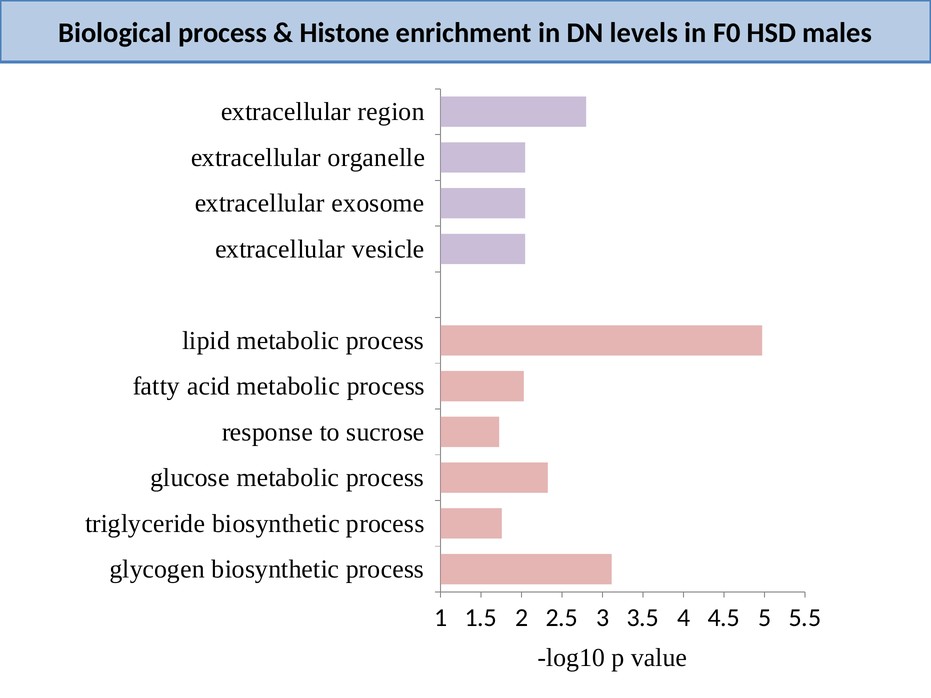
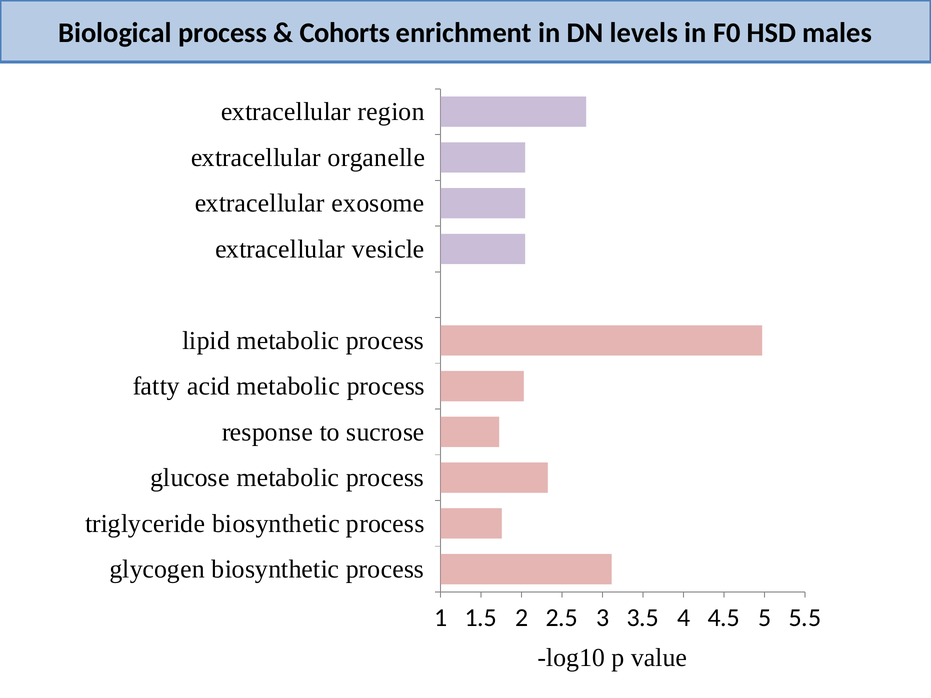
Histone: Histone -> Cohorts
